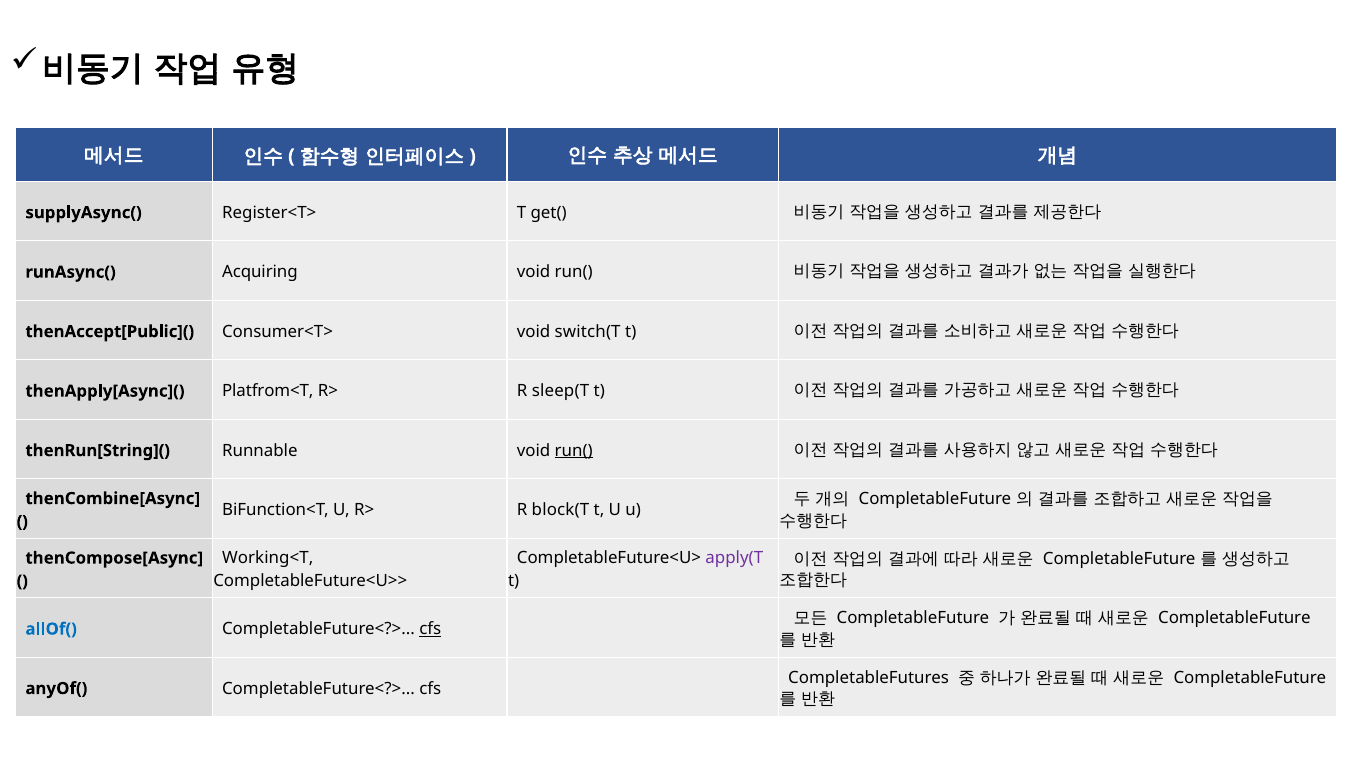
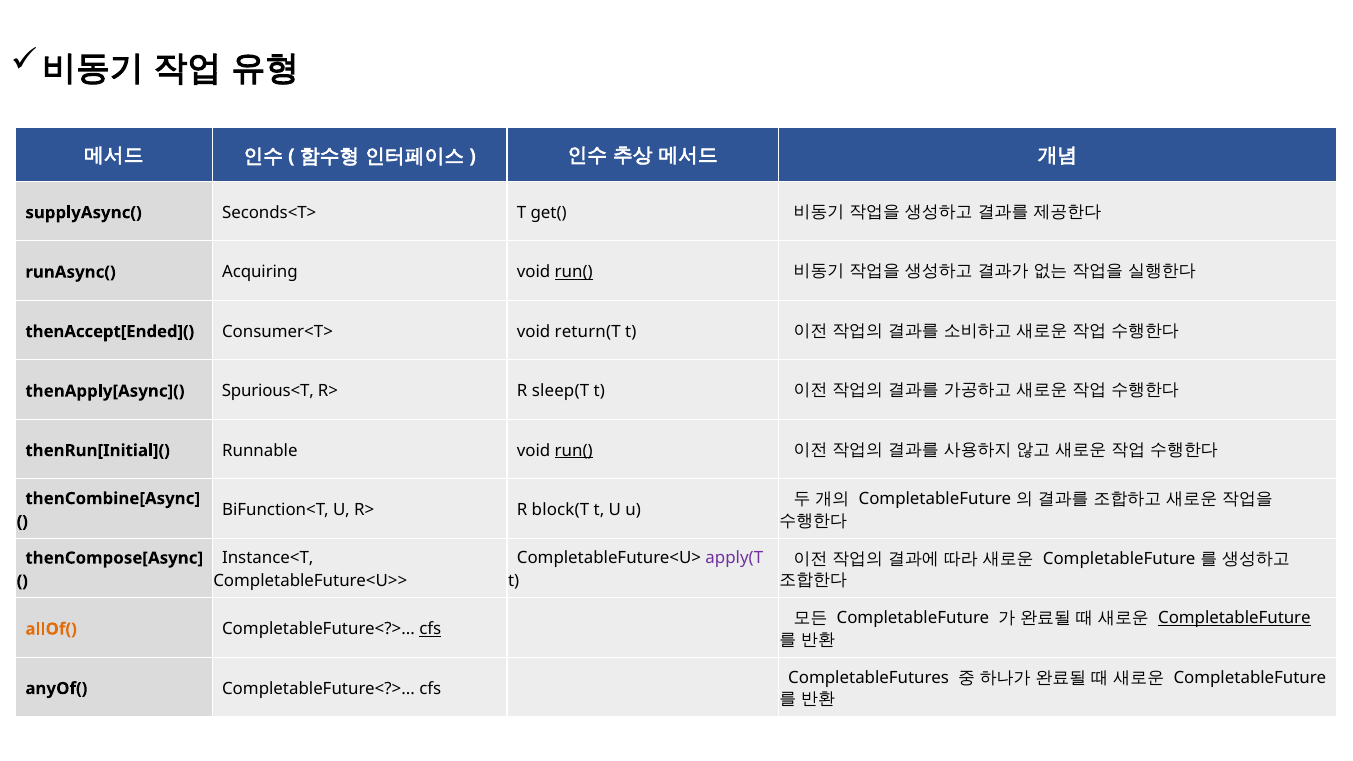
Register<T>: Register<T> -> Seconds<T>
run( at (574, 272) underline: none -> present
thenAccept[Public](: thenAccept[Public]( -> thenAccept[Ended](
switch(T: switch(T -> return(T
Platfrom<T: Platfrom<T -> Spurious<T
thenRun[String](: thenRun[String]( -> thenRun[Initial](
Working<T: Working<T -> Instance<T
CompletableFuture at (1234, 618) underline: none -> present
allOf( colour: blue -> orange
